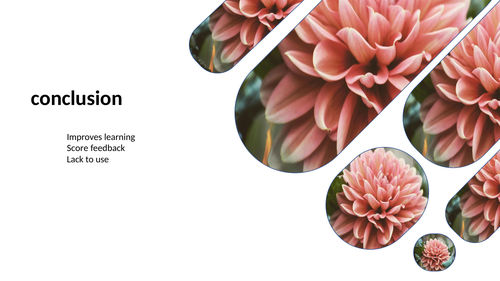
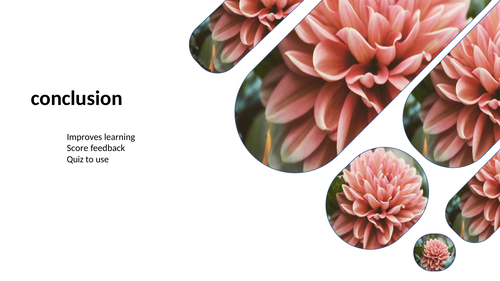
Lack: Lack -> Quiz
